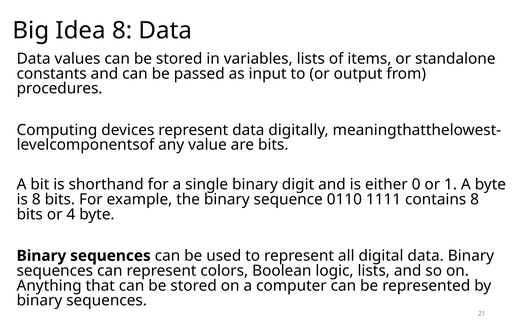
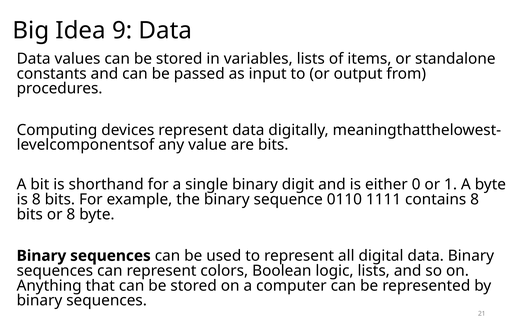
Idea 8: 8 -> 9
or 4: 4 -> 8
